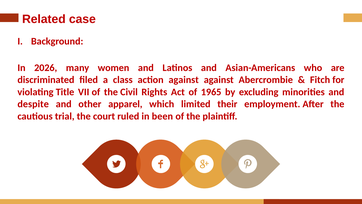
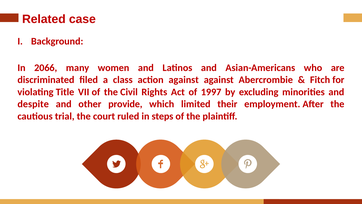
2026: 2026 -> 2066
1965: 1965 -> 1997
apparel: apparel -> provide
been: been -> steps
